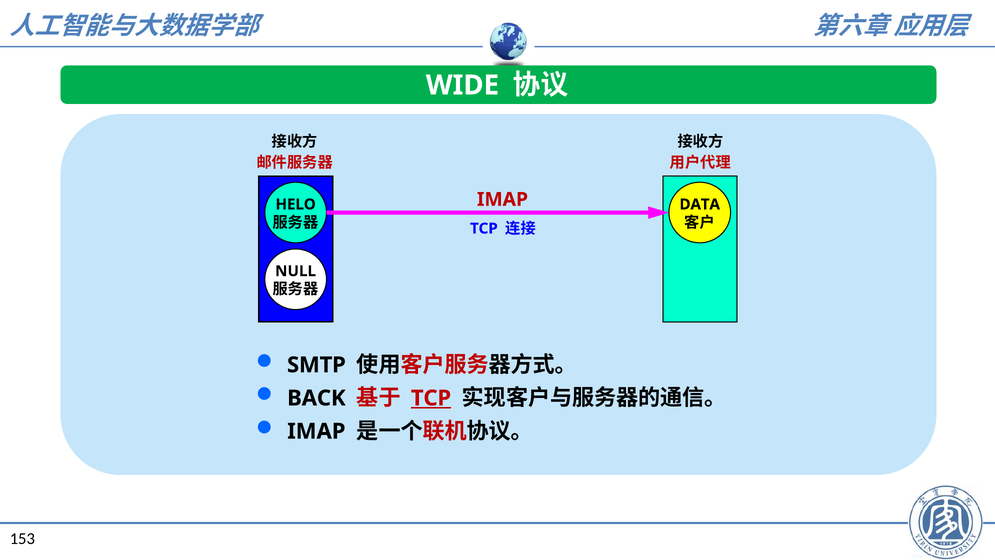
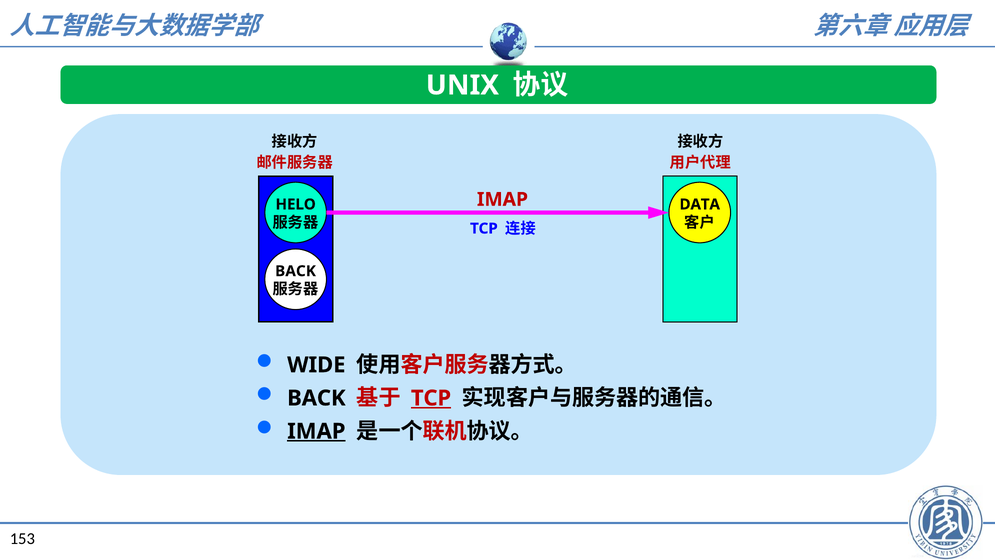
WIDE: WIDE -> UNIX
NULL at (296, 271): NULL -> BACK
SMTP: SMTP -> WIDE
IMAP at (316, 431) underline: none -> present
